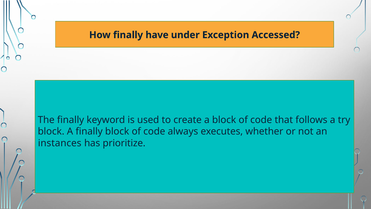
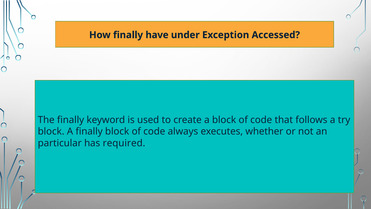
instances: instances -> particular
prioritize: prioritize -> required
